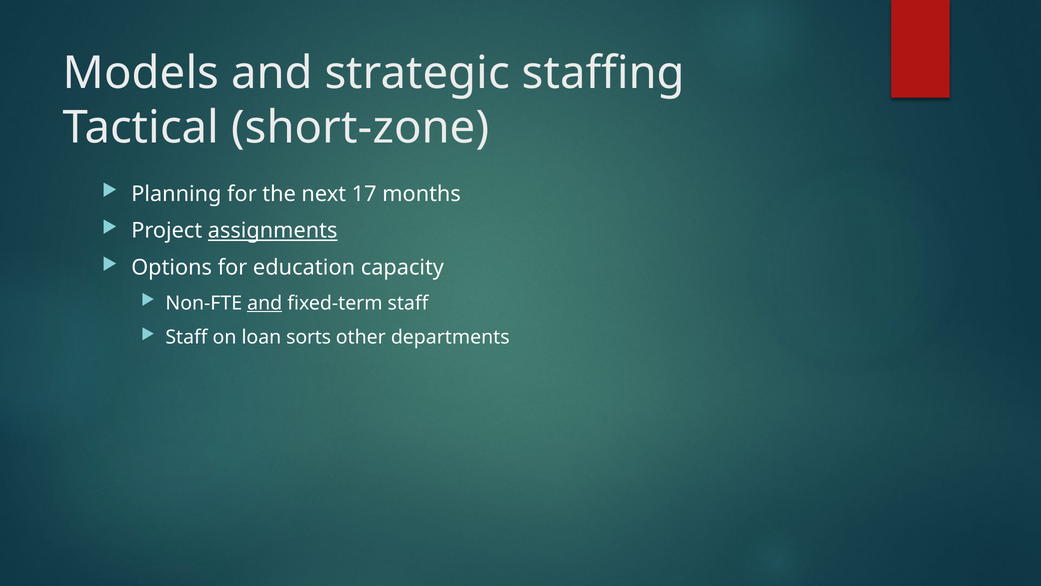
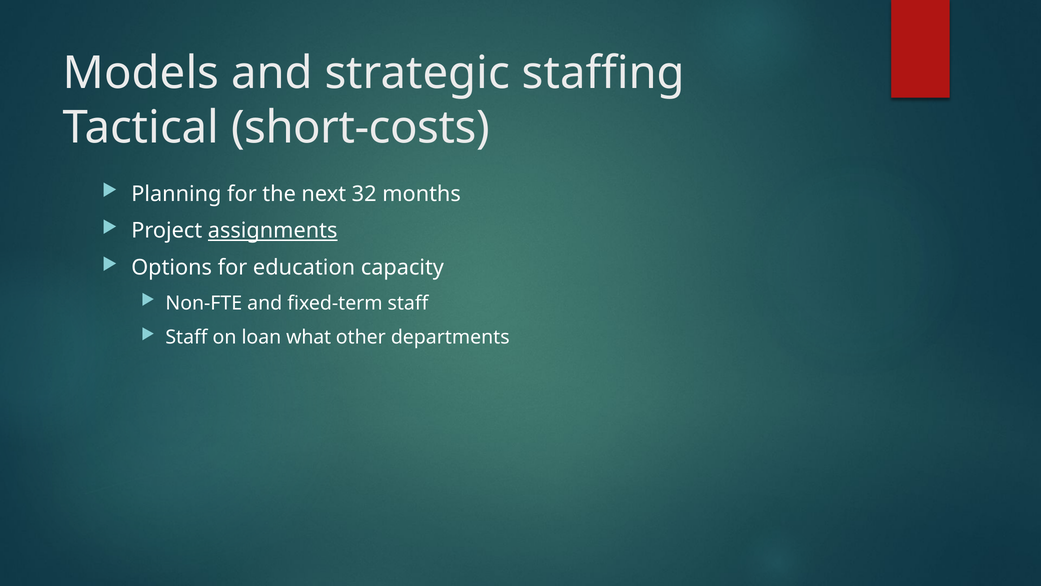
short-zone: short-zone -> short-costs
17: 17 -> 32
and at (265, 303) underline: present -> none
sorts: sorts -> what
